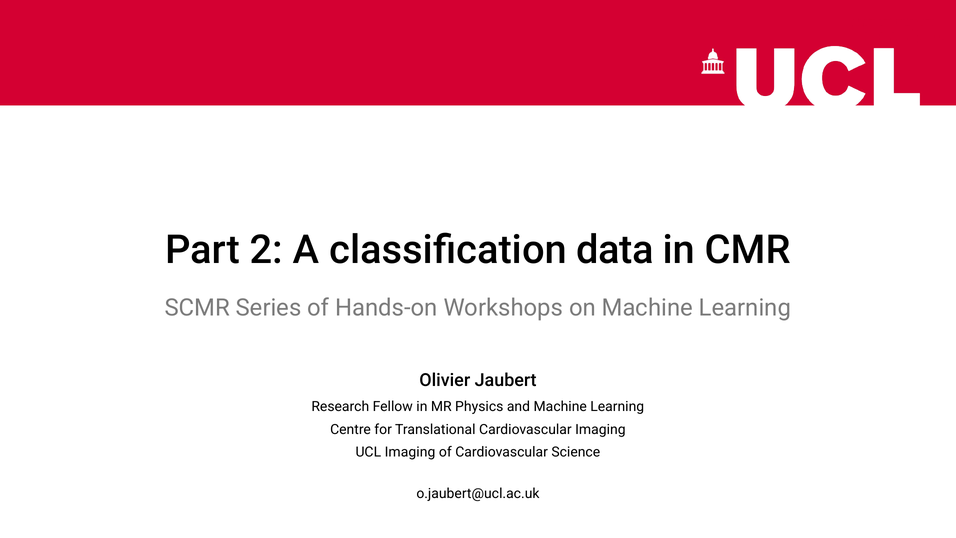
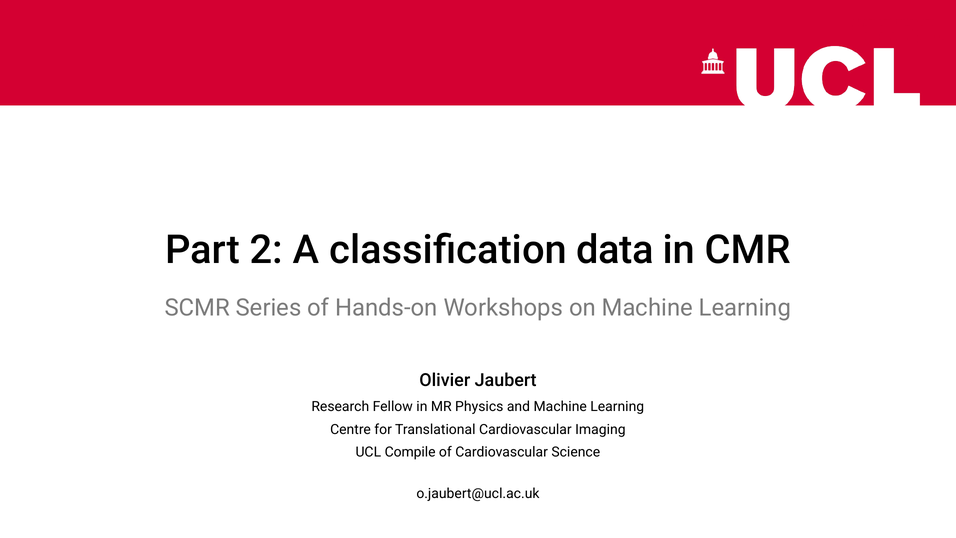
UCL Imaging: Imaging -> Compile
